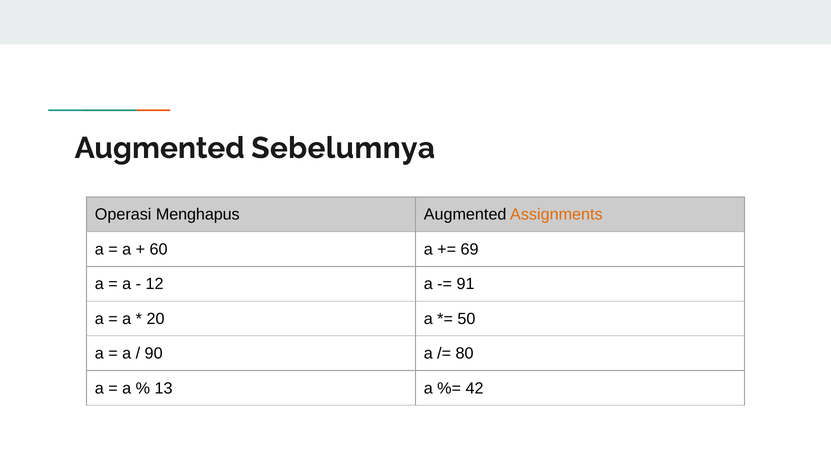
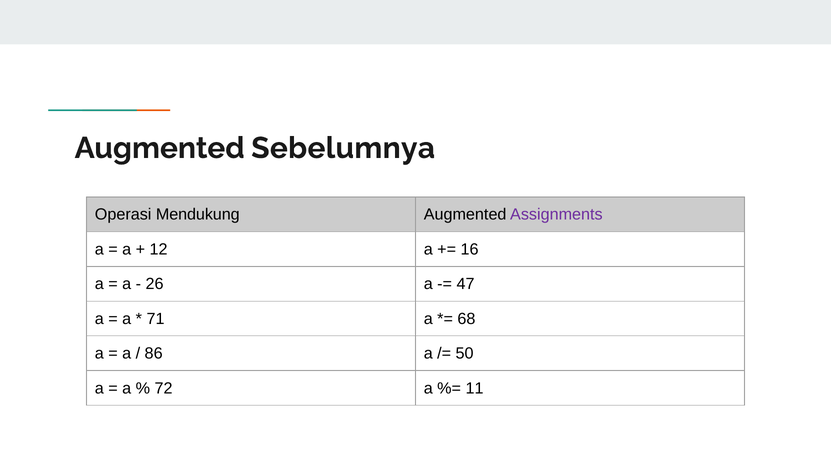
Menghapus: Menghapus -> Mendukung
Assignments colour: orange -> purple
60: 60 -> 12
69: 69 -> 16
12: 12 -> 26
91: 91 -> 47
20: 20 -> 71
50: 50 -> 68
90: 90 -> 86
80: 80 -> 50
13: 13 -> 72
42: 42 -> 11
